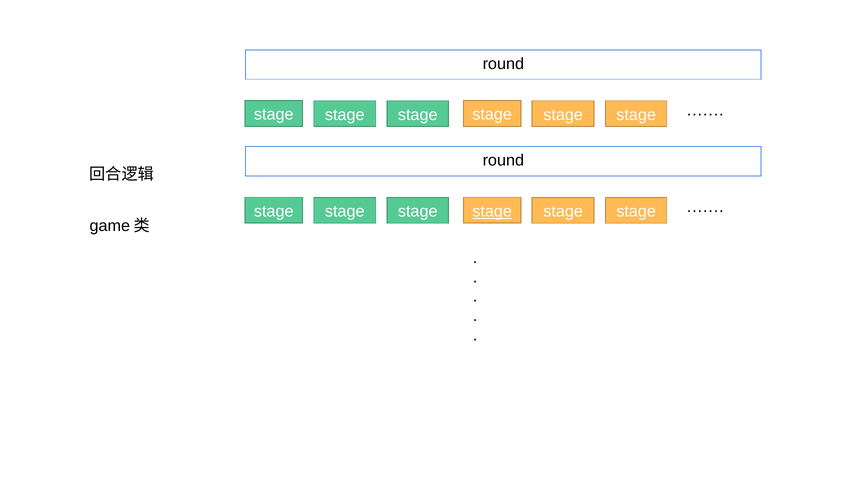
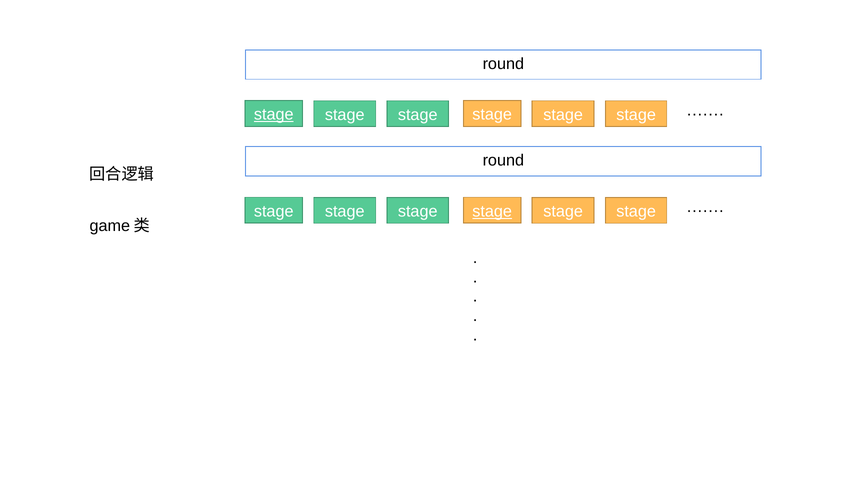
stage at (274, 115) underline: none -> present
